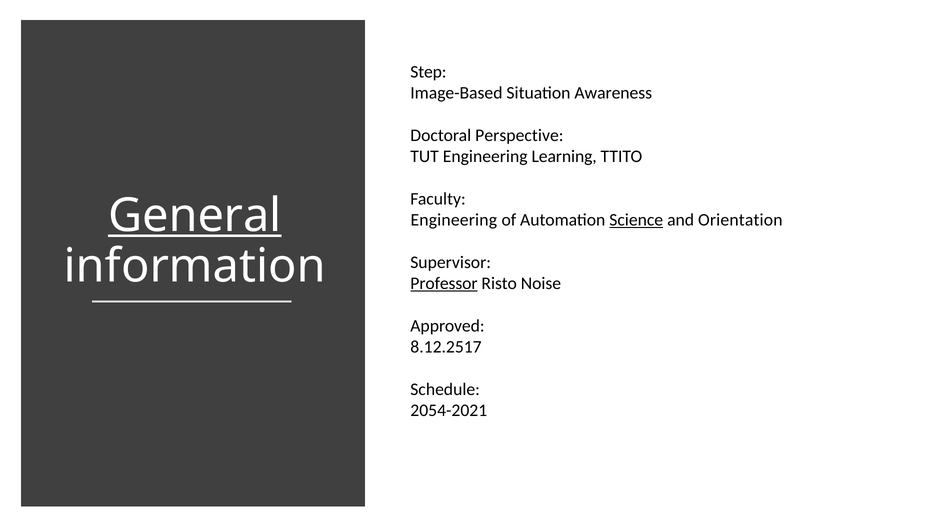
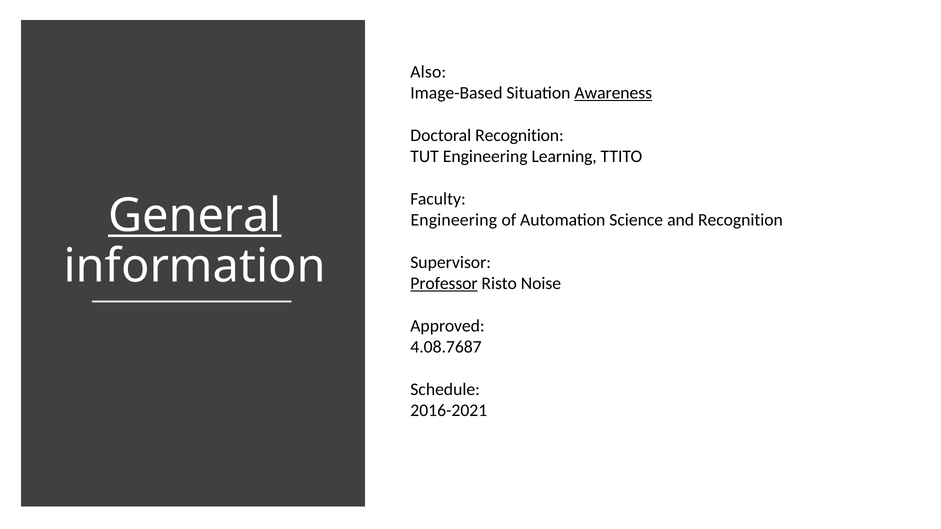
Step: Step -> Also
Awareness underline: none -> present
Doctoral Perspective: Perspective -> Recognition
Science underline: present -> none
and Orientation: Orientation -> Recognition
8.12.2517: 8.12.2517 -> 4.08.7687
2054-2021: 2054-2021 -> 2016-2021
